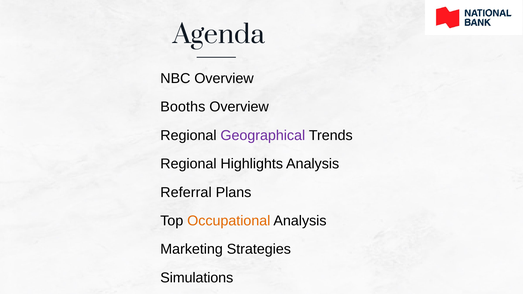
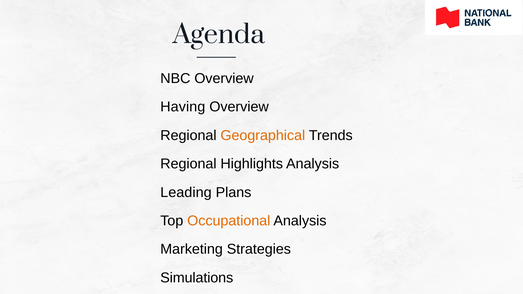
Booths: Booths -> Having
Geographical colour: purple -> orange
Referral: Referral -> Leading
